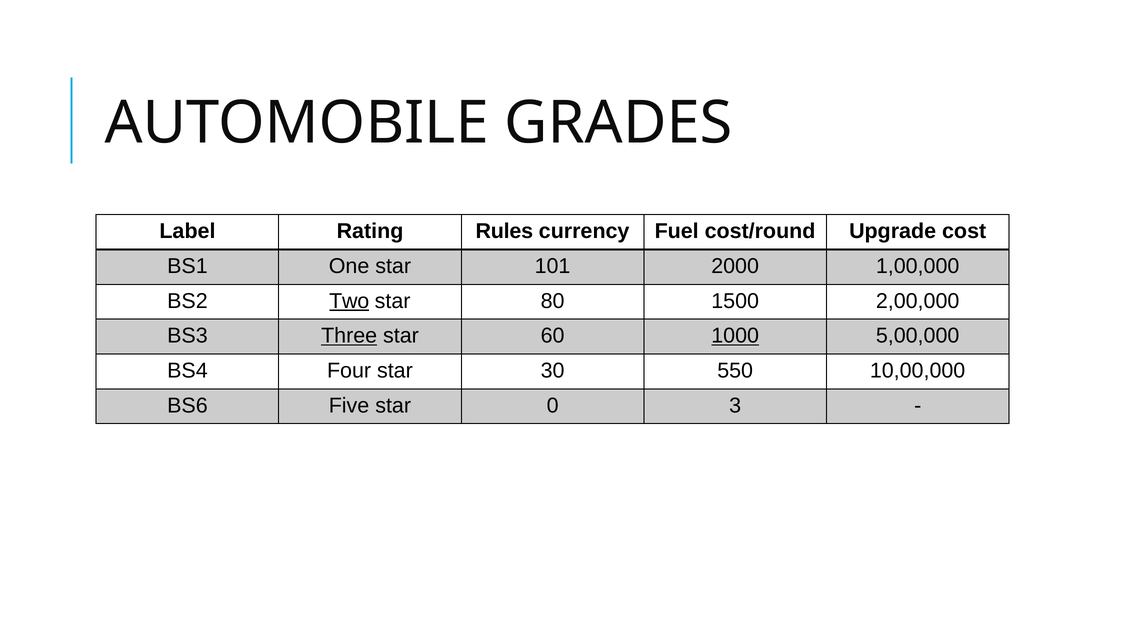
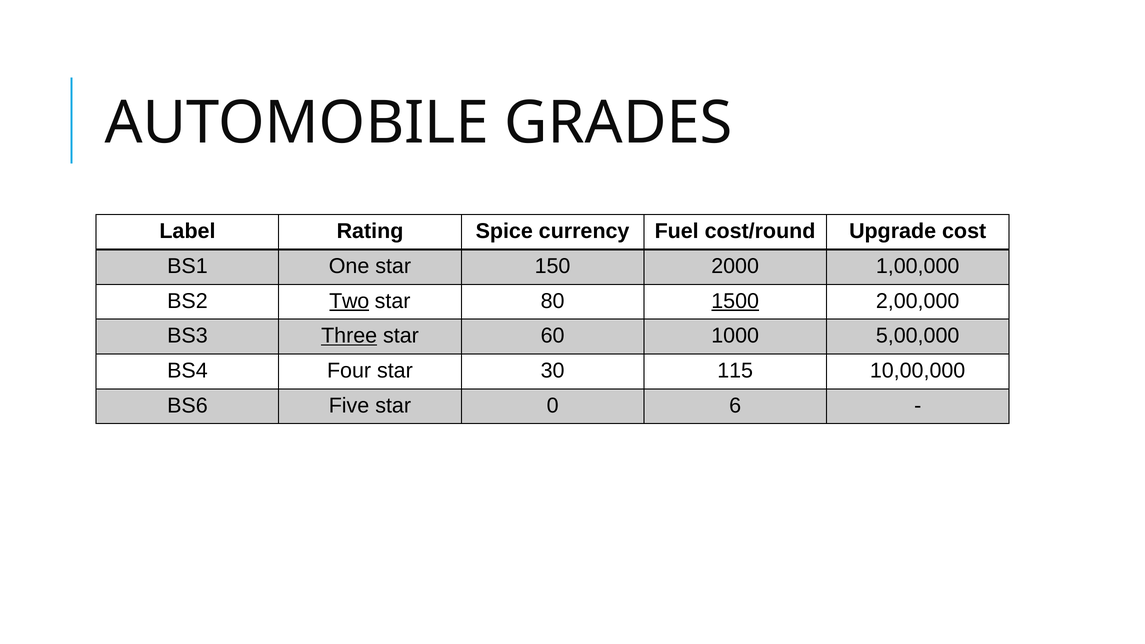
Rules: Rules -> Spice
101: 101 -> 150
1500 underline: none -> present
1000 underline: present -> none
550: 550 -> 115
3: 3 -> 6
